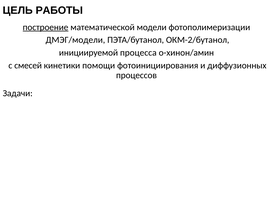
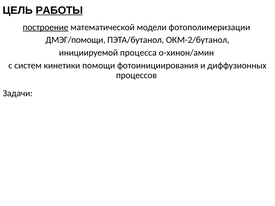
РАБОТЫ underline: none -> present
ДМЭГ/модели: ДМЭГ/модели -> ДМЭГ/помощи
смесей: смесей -> систем
